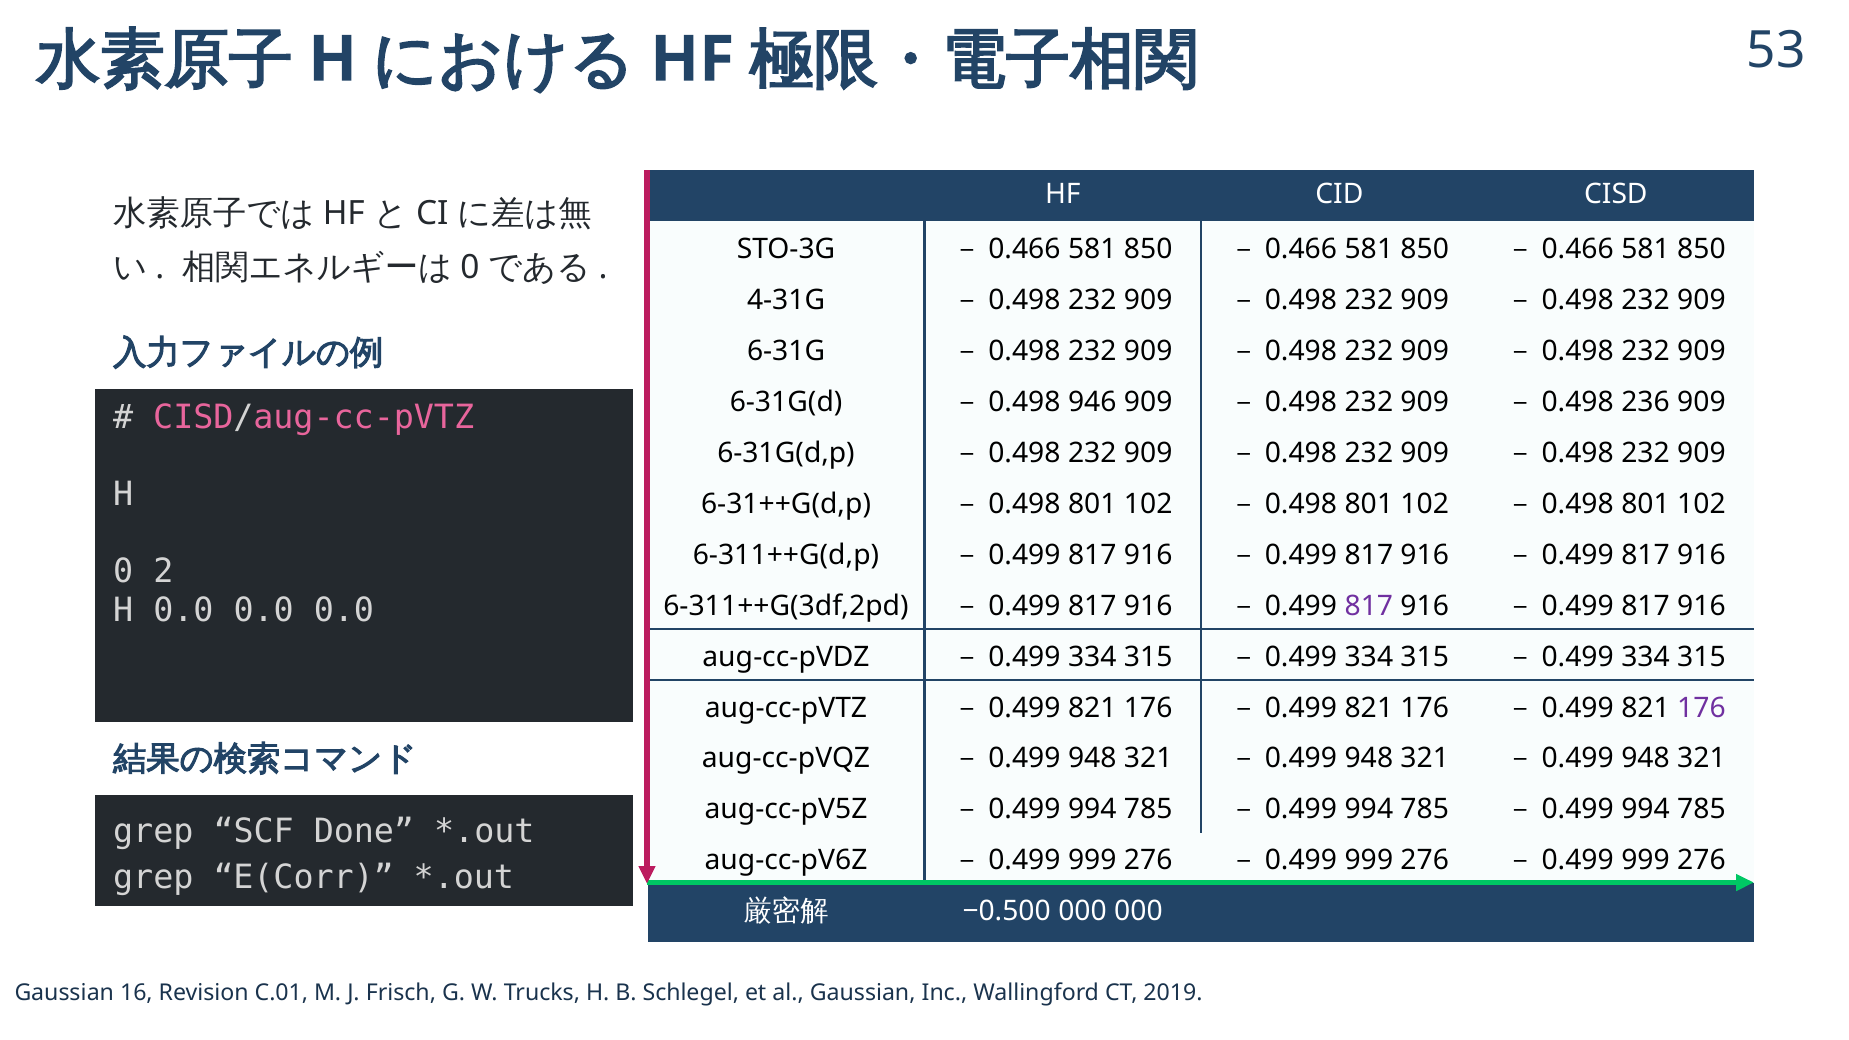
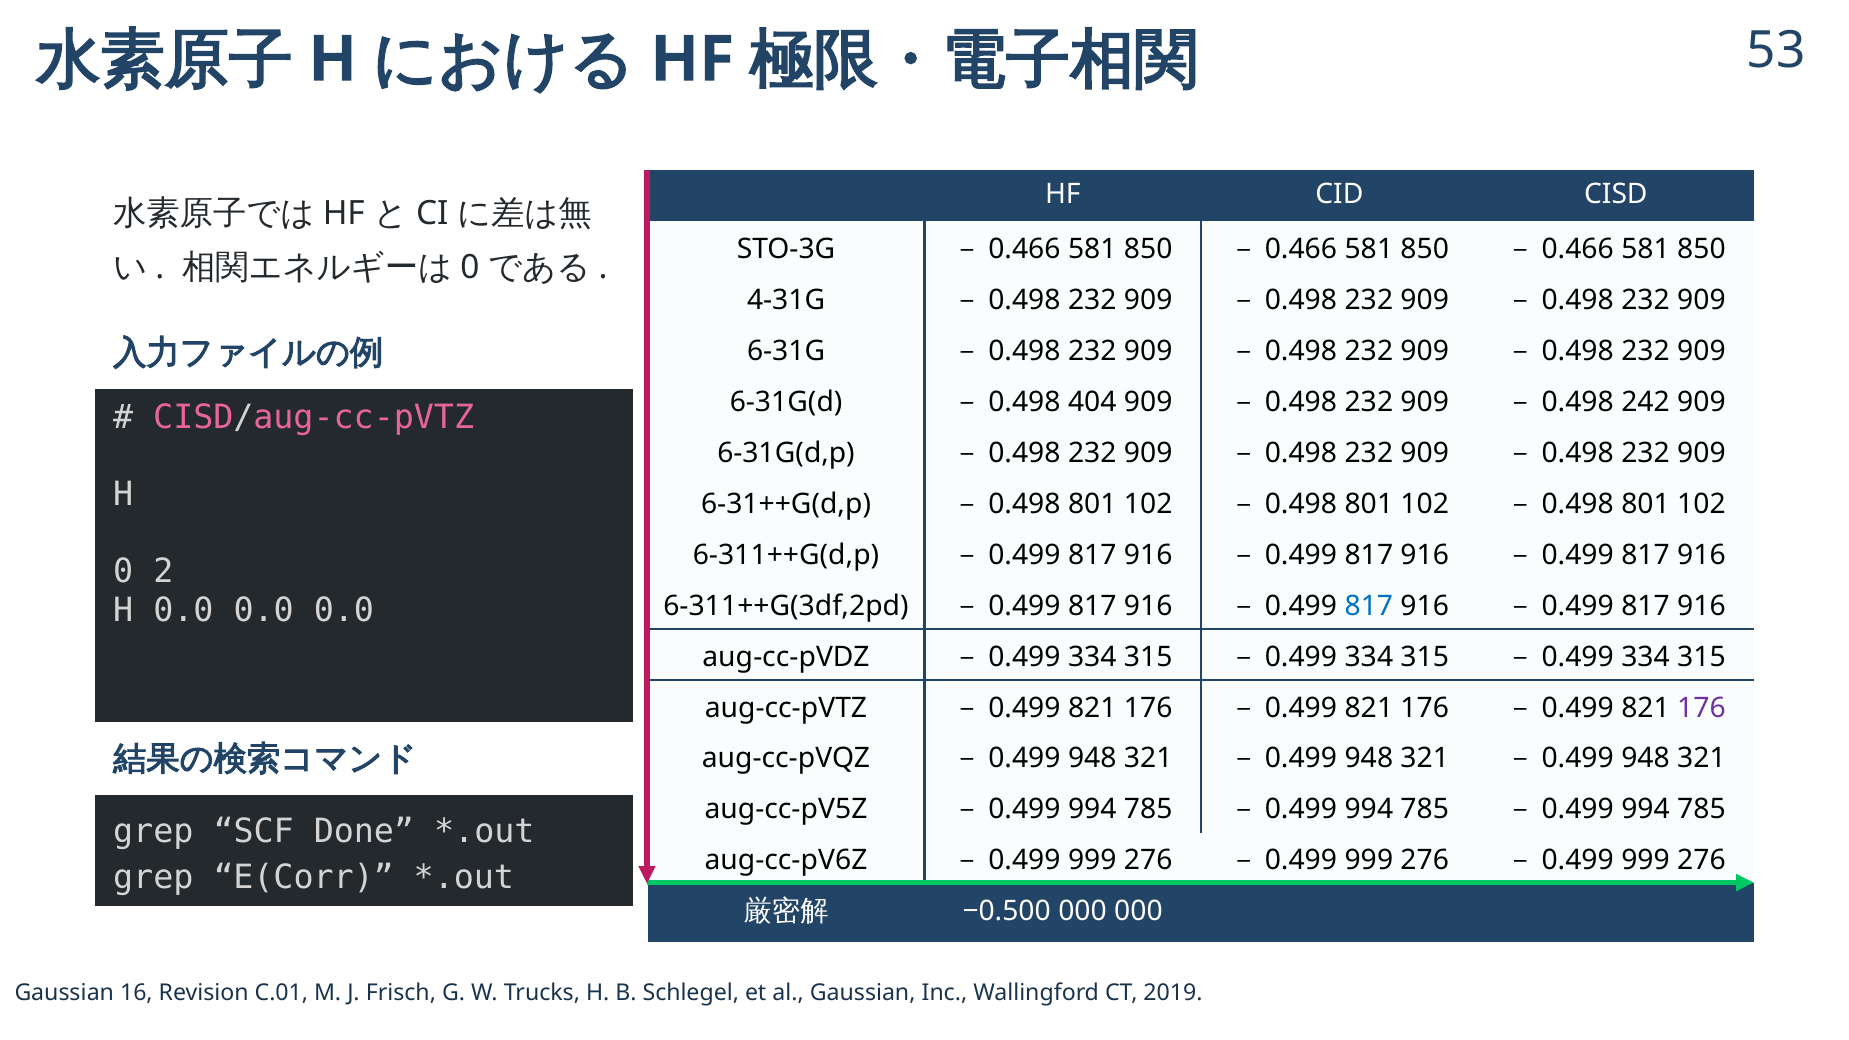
946: 946 -> 404
236: 236 -> 242
817 at (1369, 606) colour: purple -> blue
